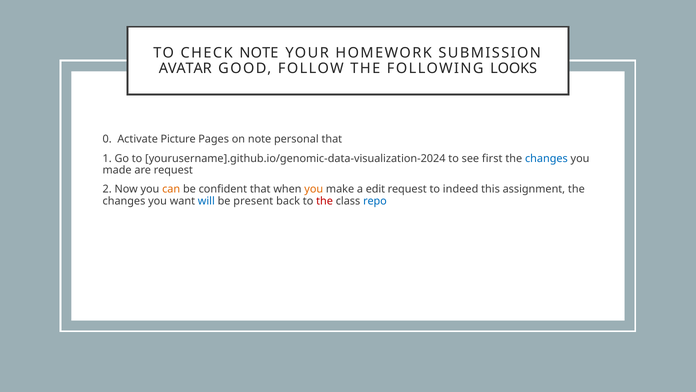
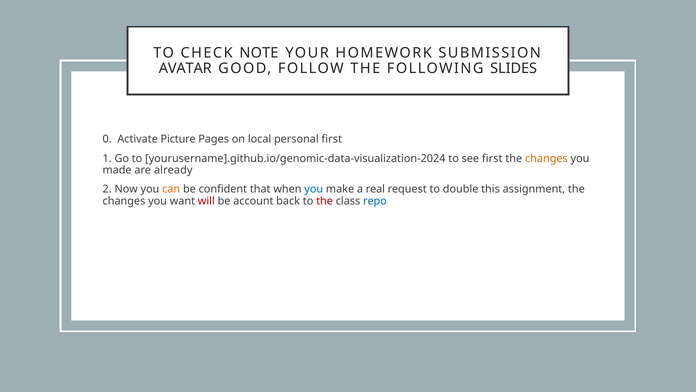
LOOKS: LOOKS -> SLIDES
on note: note -> local
personal that: that -> first
changes at (546, 158) colour: blue -> orange
are request: request -> already
you at (314, 189) colour: orange -> blue
edit: edit -> real
indeed: indeed -> double
will colour: blue -> red
present: present -> account
